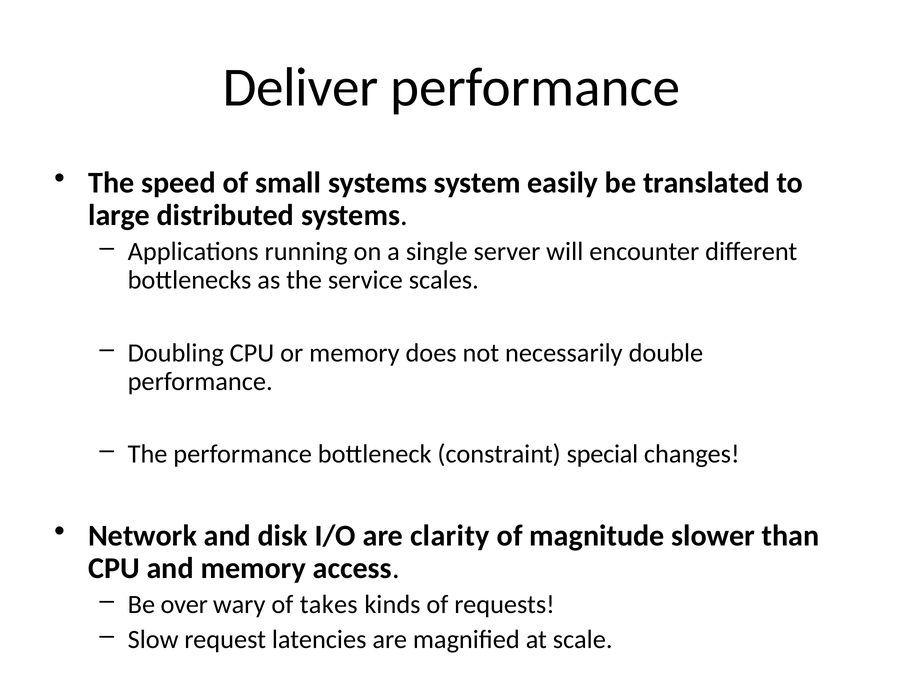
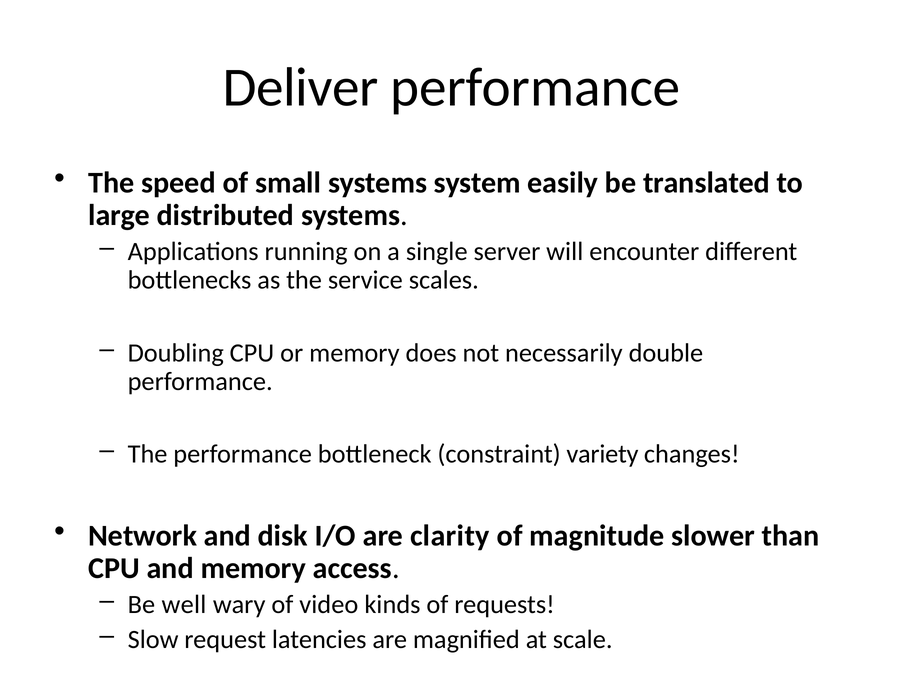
special: special -> variety
over: over -> well
takes: takes -> video
